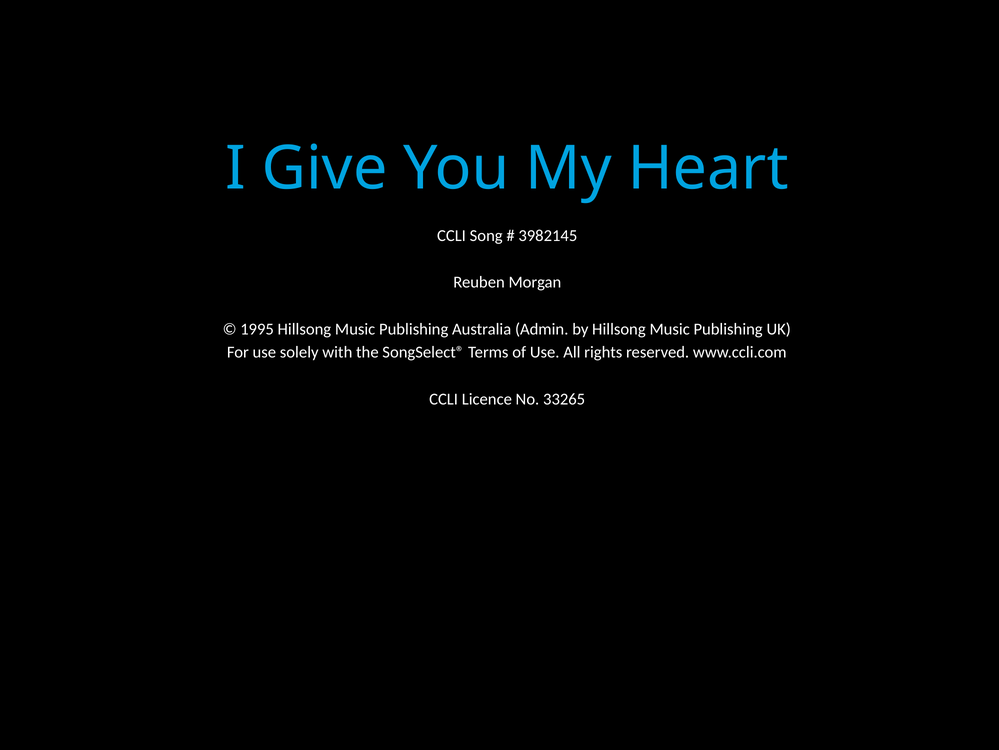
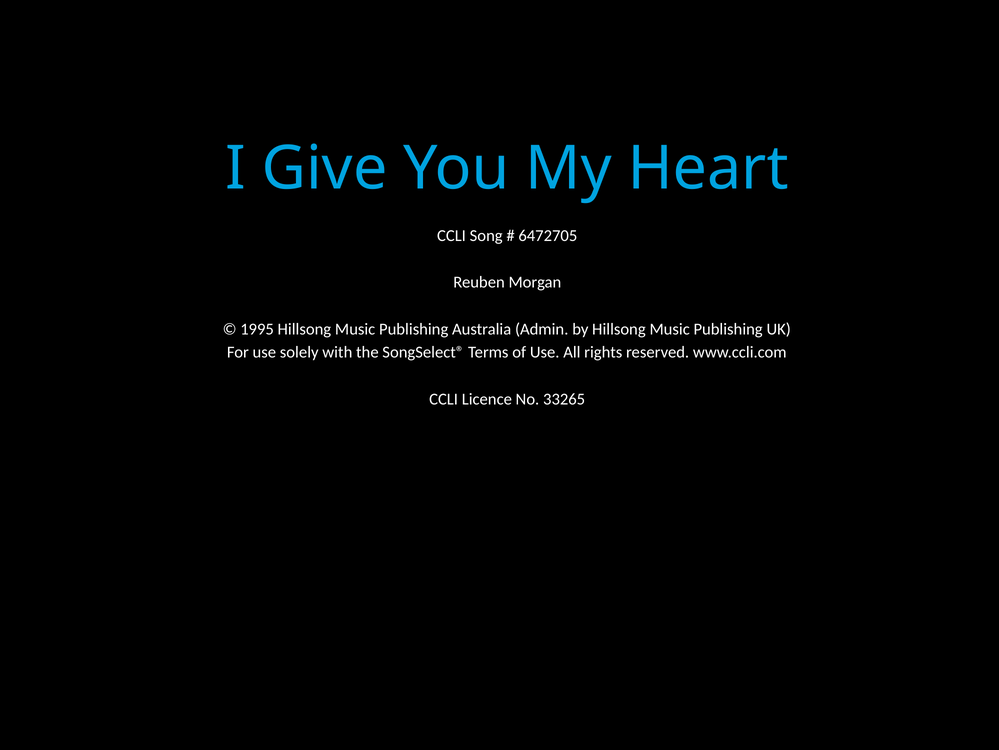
3982145: 3982145 -> 6472705
